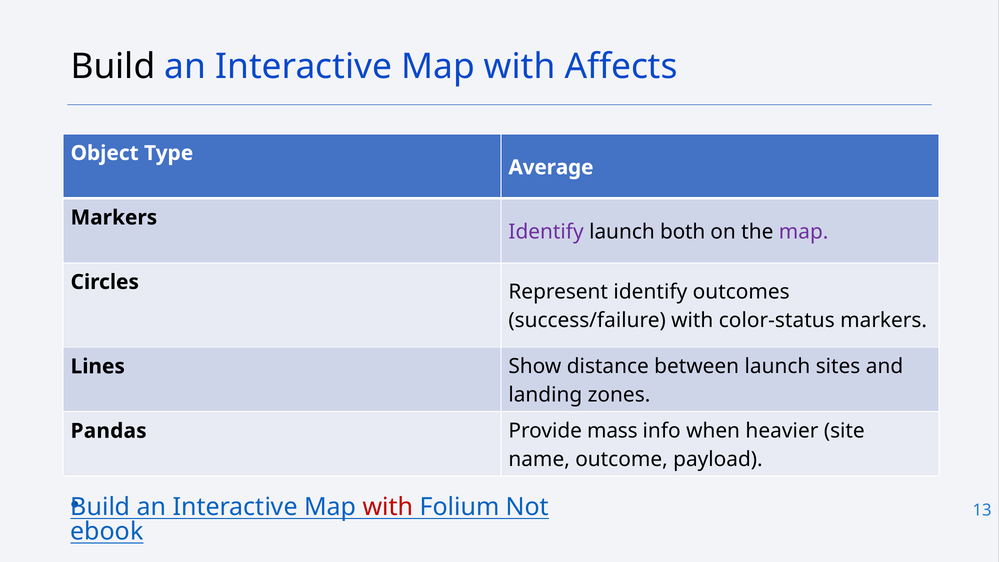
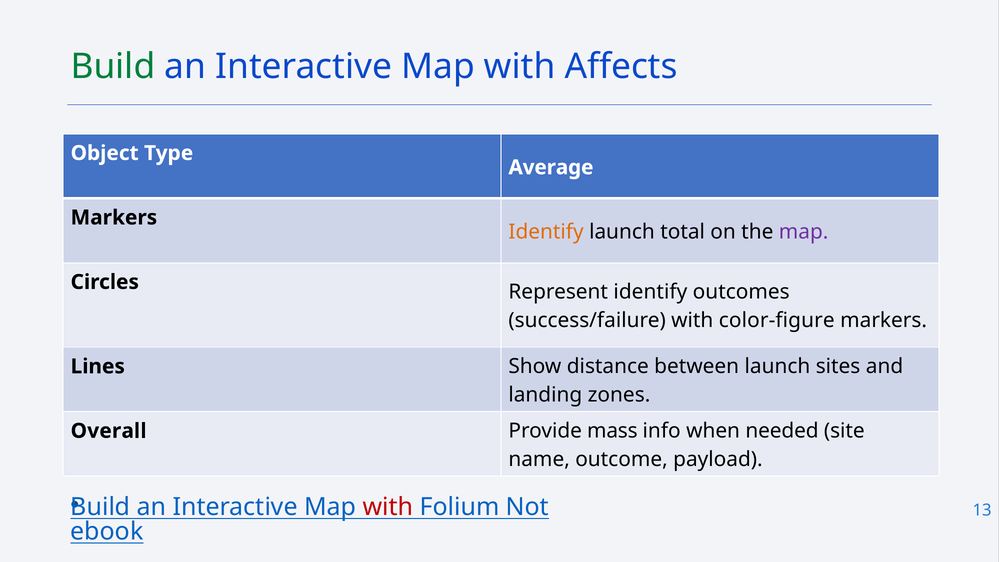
Build at (113, 67) colour: black -> green
Identify at (546, 232) colour: purple -> orange
both: both -> total
color-status: color-status -> color-figure
Pandas: Pandas -> Overall
heavier: heavier -> needed
